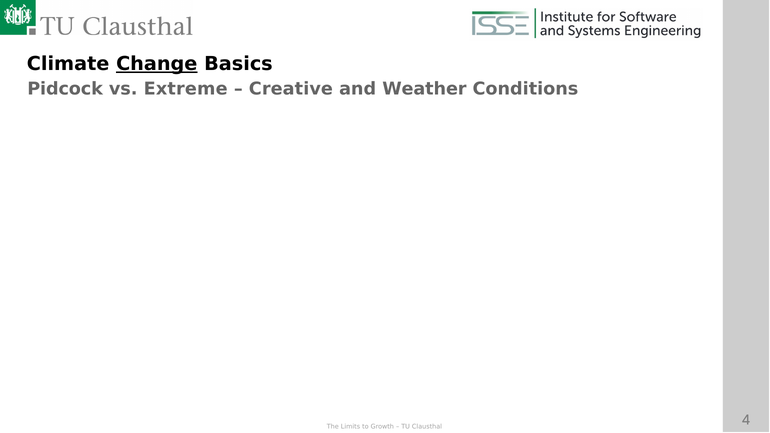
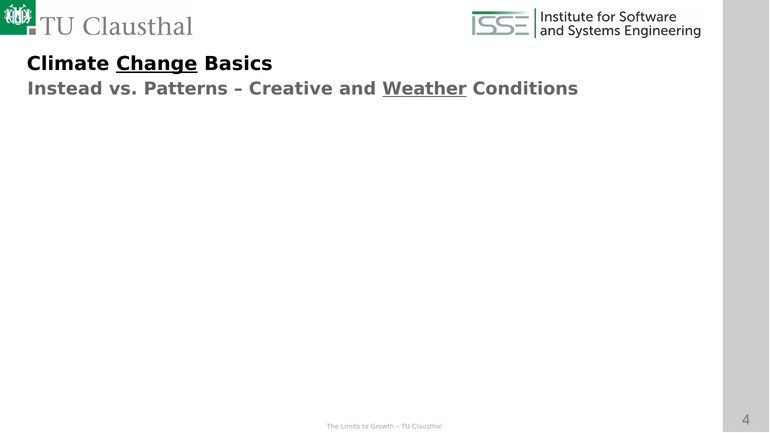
Pidcock: Pidcock -> Instead
Extreme: Extreme -> Patterns
Weather underline: none -> present
